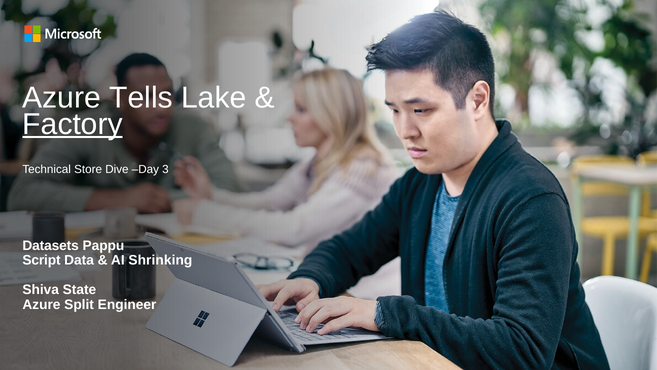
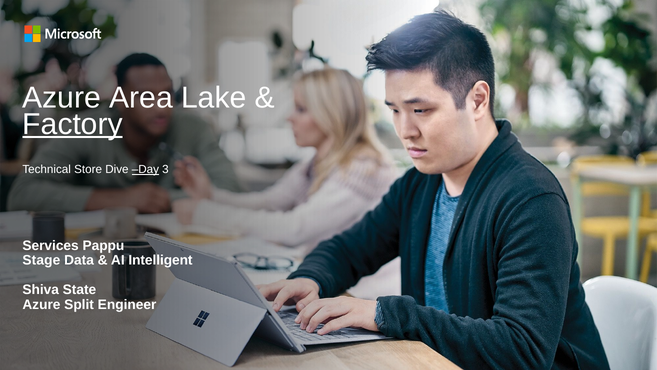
Tells: Tells -> Area
Day underline: none -> present
Datasets: Datasets -> Services
Script: Script -> Stage
Shrinking: Shrinking -> Intelligent
